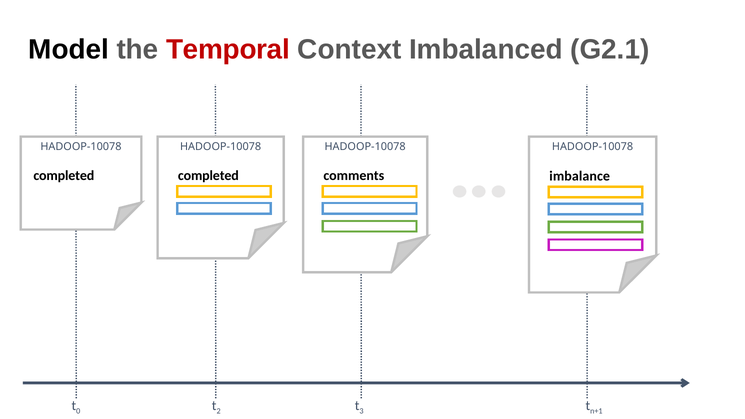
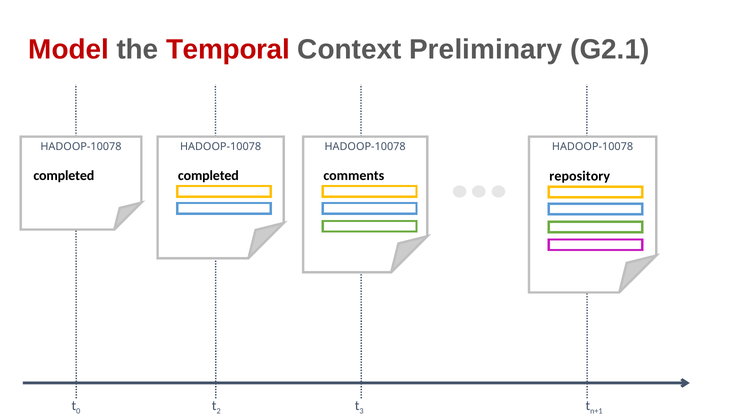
Model colour: black -> red
Imbalanced: Imbalanced -> Preliminary
imbalance: imbalance -> repository
